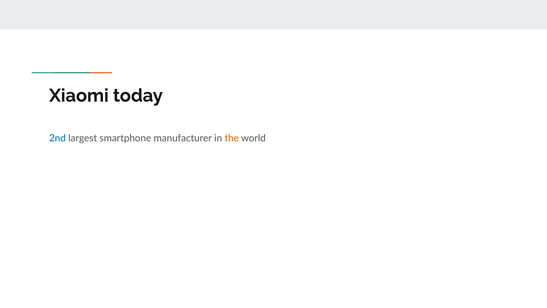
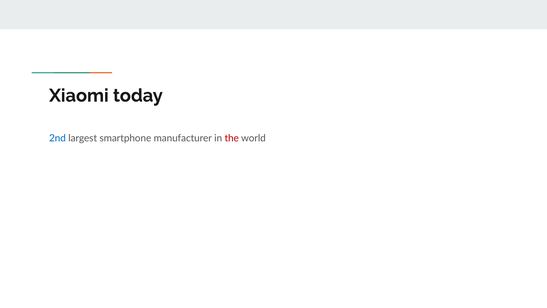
the colour: orange -> red
